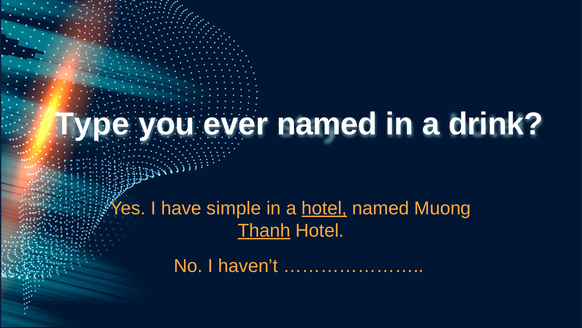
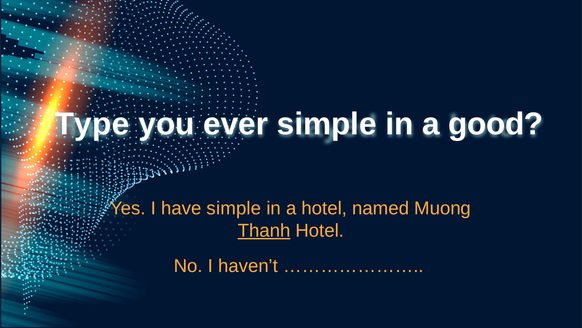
ever named: named -> simple
drink: drink -> good
hotel at (324, 208) underline: present -> none
